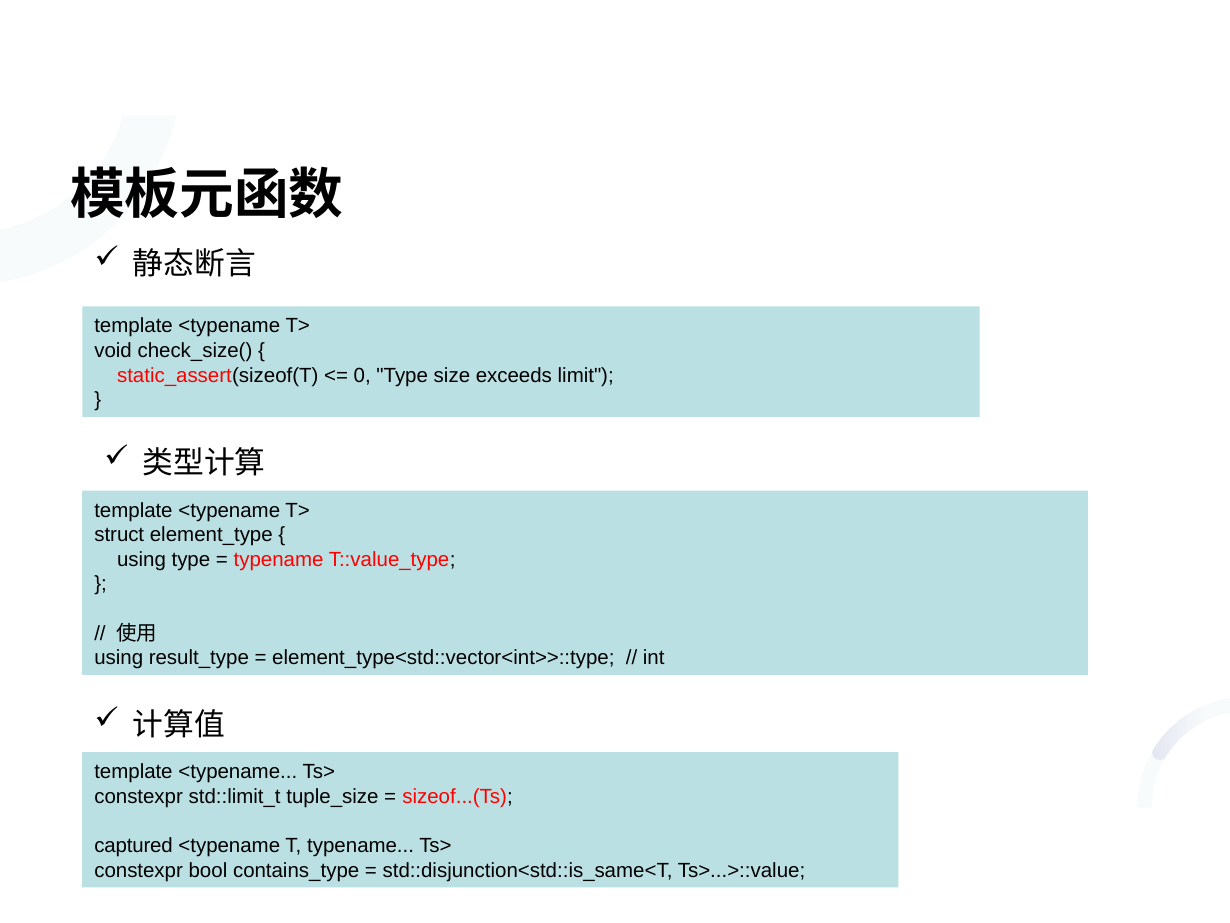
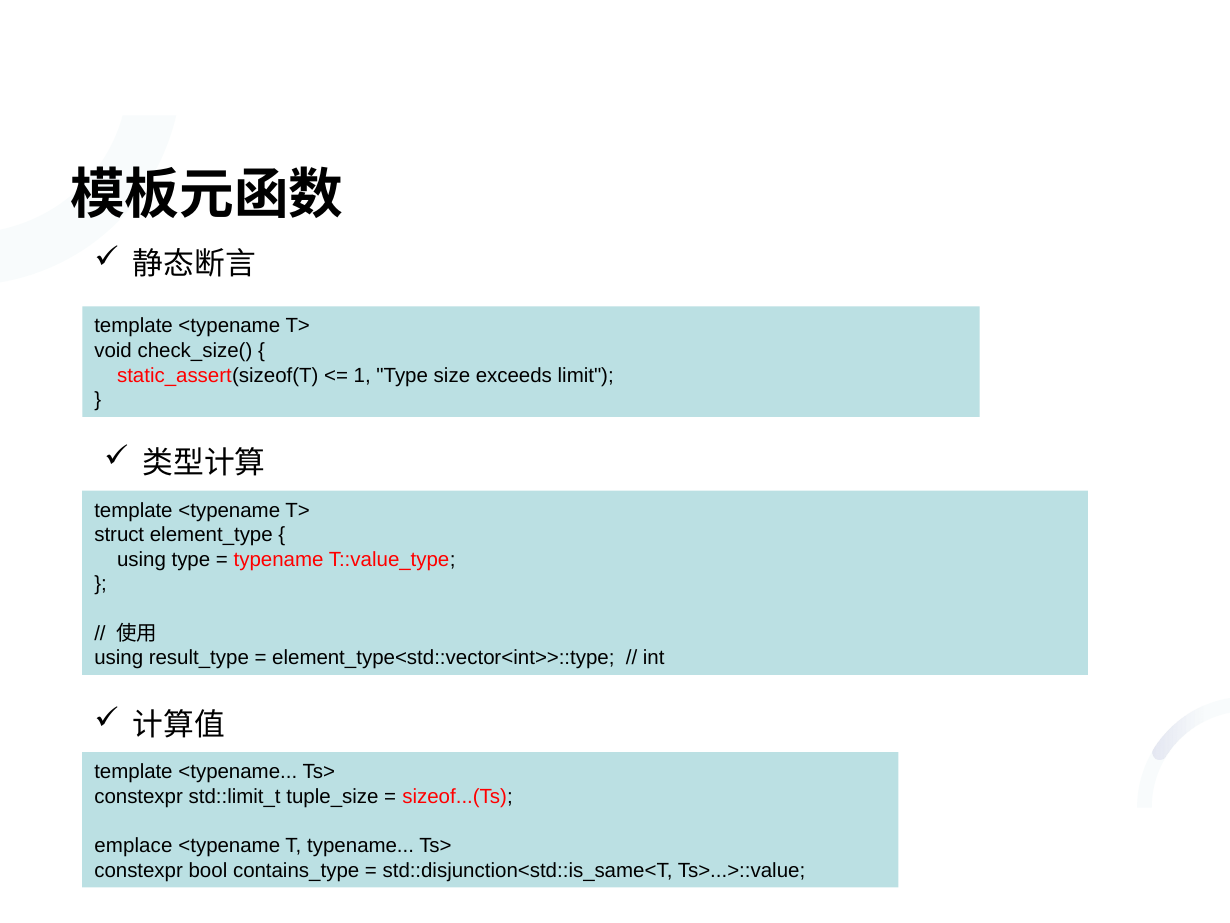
0: 0 -> 1
captured: captured -> emplace
